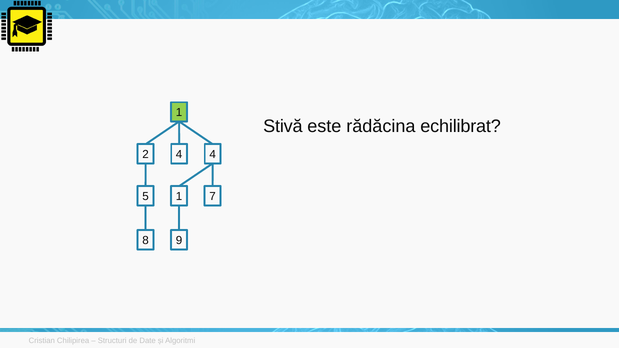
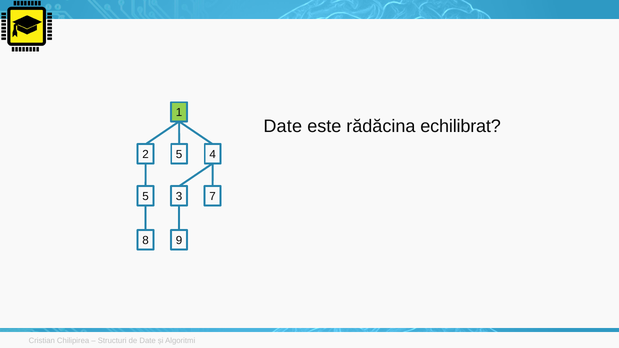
Stivă at (283, 126): Stivă -> Date
2 4: 4 -> 5
5 1: 1 -> 3
